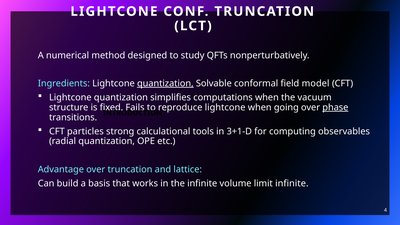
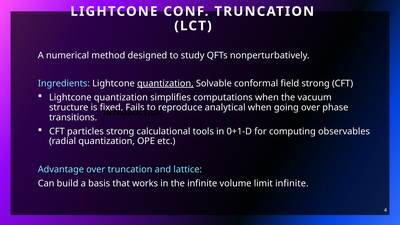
field model: model -> strong
reproduce lightcone: lightcone -> analytical
phase underline: present -> none
3+1-D: 3+1-D -> 0+1-D
